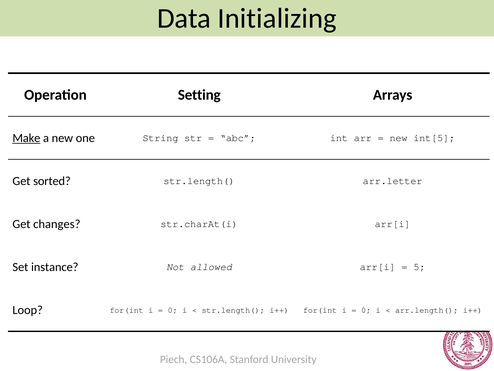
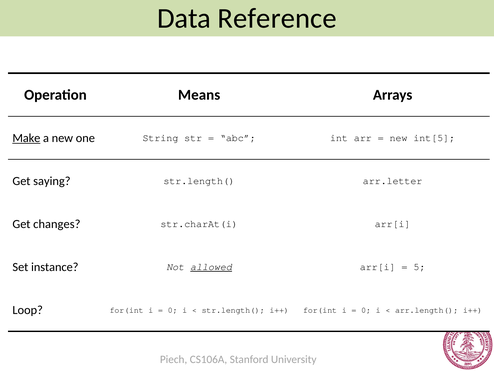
Initializing: Initializing -> Reference
Setting: Setting -> Means
sorted: sorted -> saying
allowed underline: none -> present
